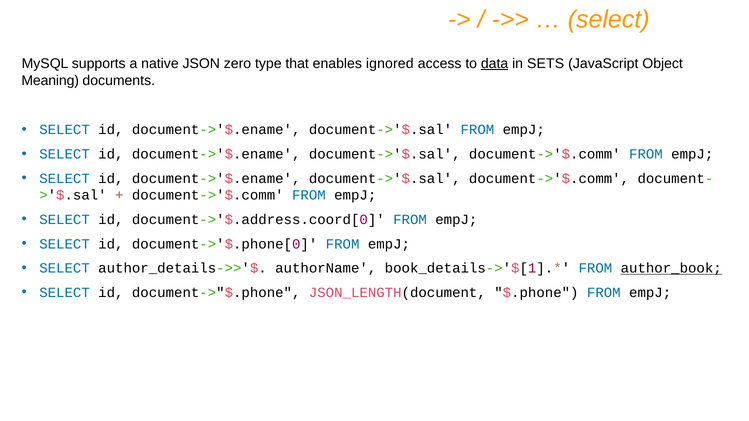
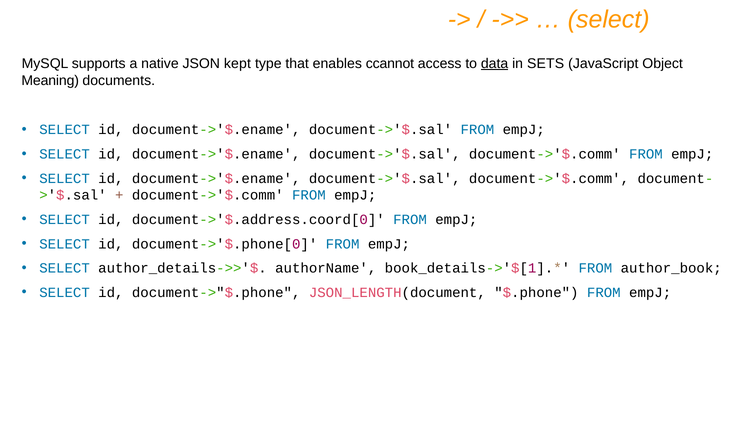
zero: zero -> kept
ignored: ignored -> ccannot
author_book underline: present -> none
